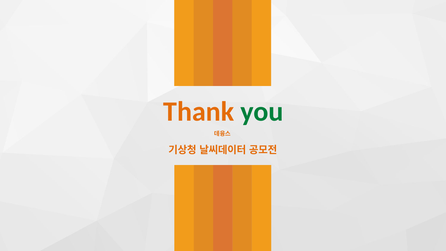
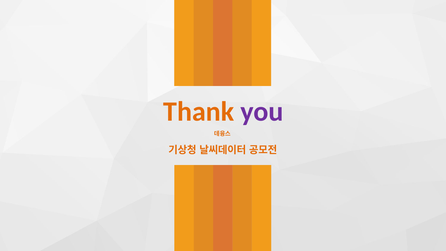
you colour: green -> purple
